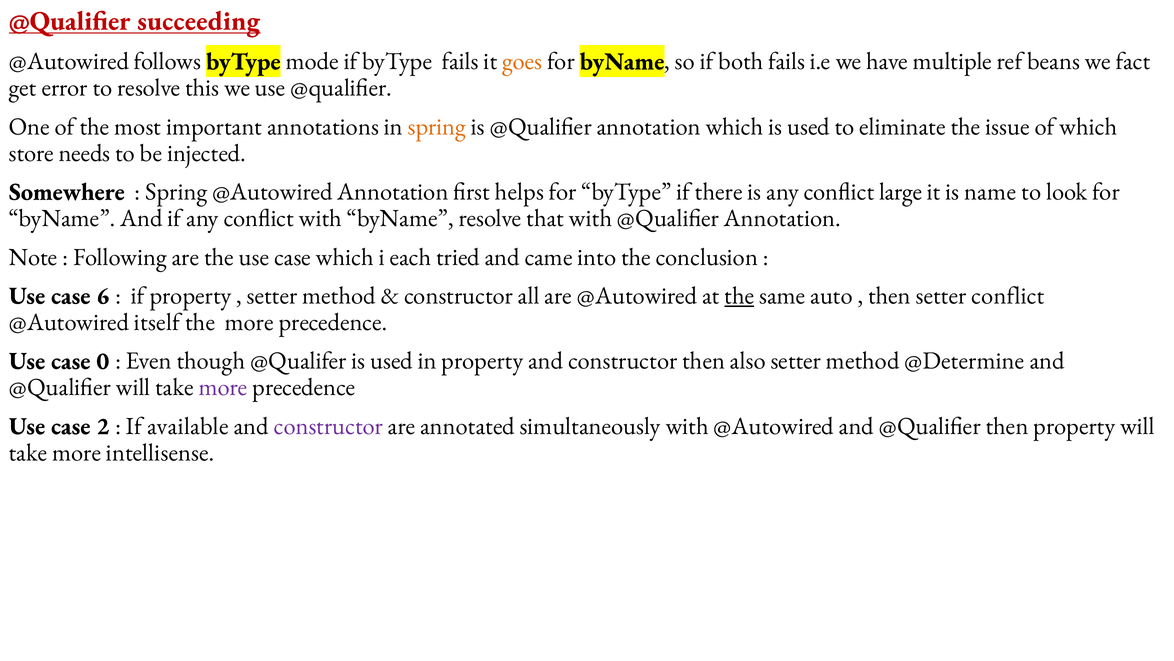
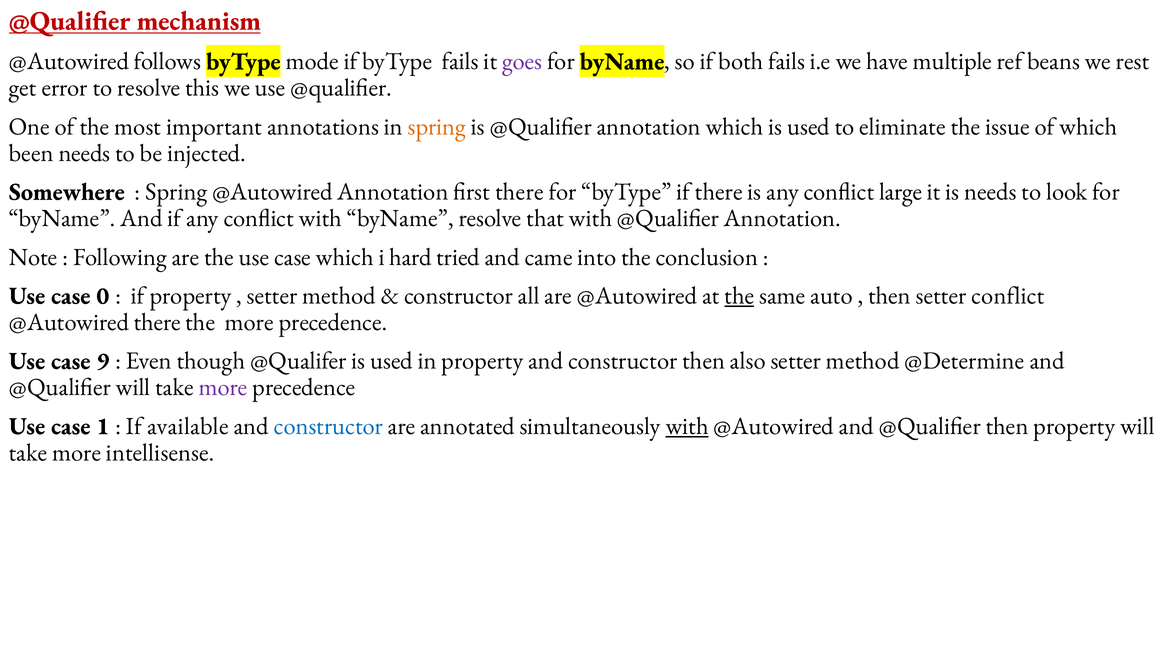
succeeding: succeeding -> mechanism
goes colour: orange -> purple
fact: fact -> rest
store: store -> been
first helps: helps -> there
is name: name -> needs
each: each -> hard
6: 6 -> 0
@Autowired itself: itself -> there
0: 0 -> 9
2: 2 -> 1
constructor at (328, 426) colour: purple -> blue
with at (687, 426) underline: none -> present
